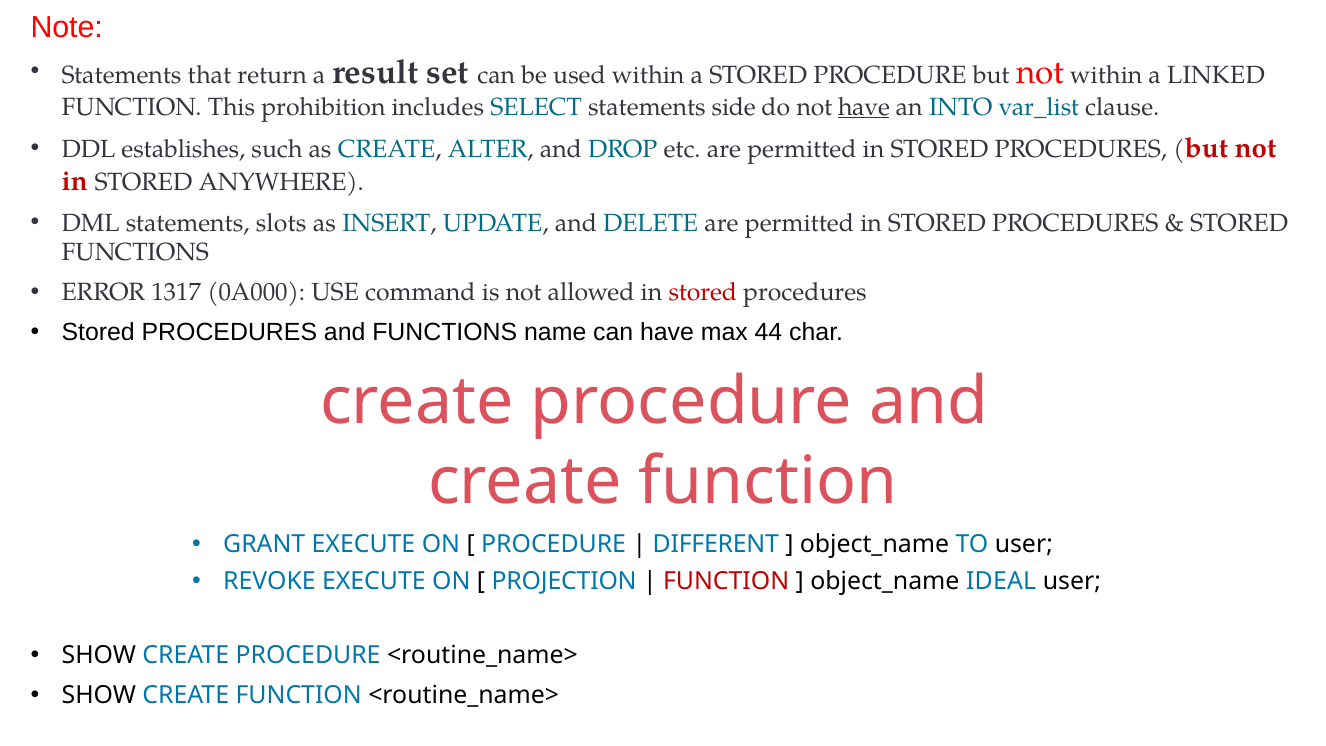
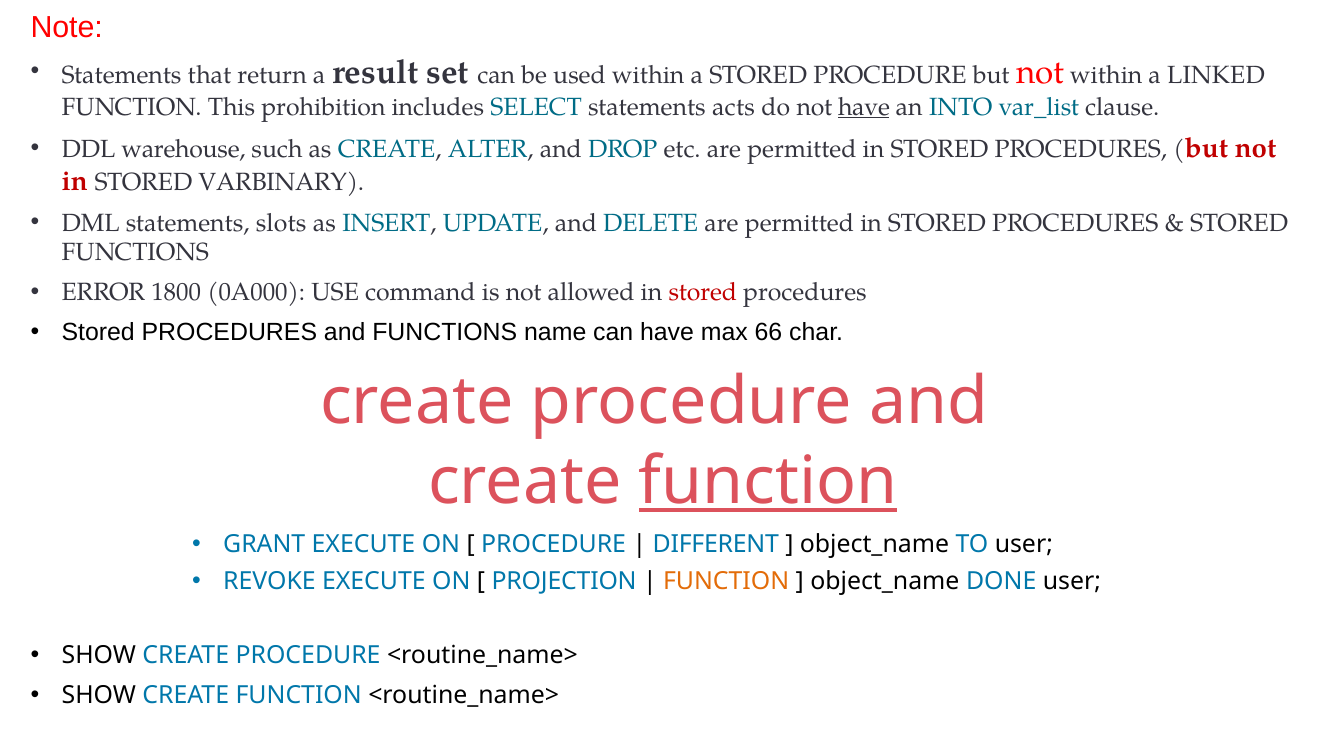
side: side -> acts
establishes: establishes -> warehouse
ANYWHERE: ANYWHERE -> VARBINARY
1317: 1317 -> 1800
44: 44 -> 66
function at (768, 482) underline: none -> present
FUNCTION at (726, 581) colour: red -> orange
IDEAL: IDEAL -> DONE
